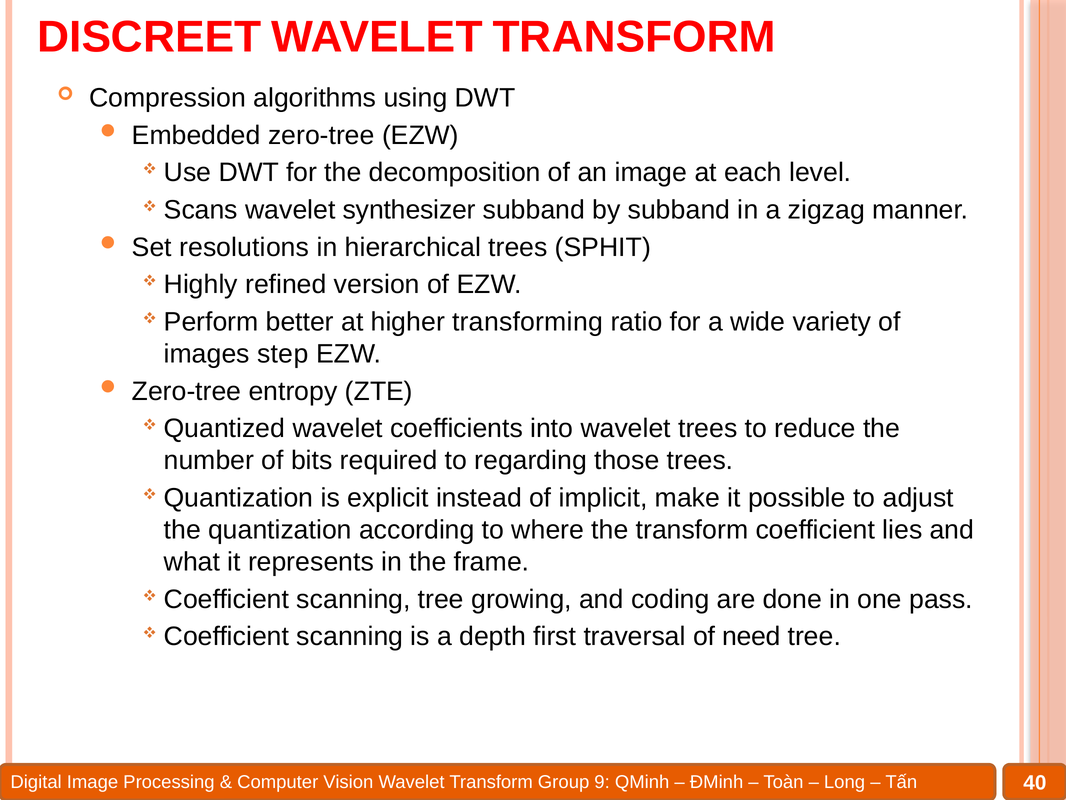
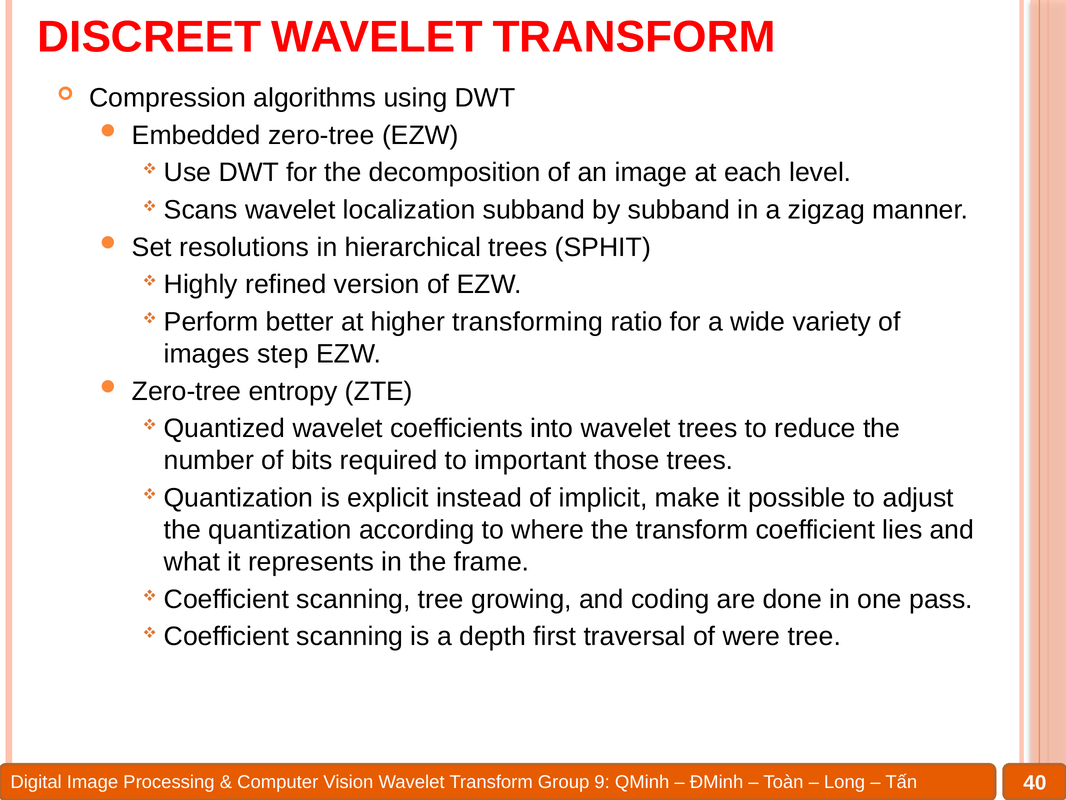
synthesizer: synthesizer -> localization
regarding: regarding -> important
need: need -> were
